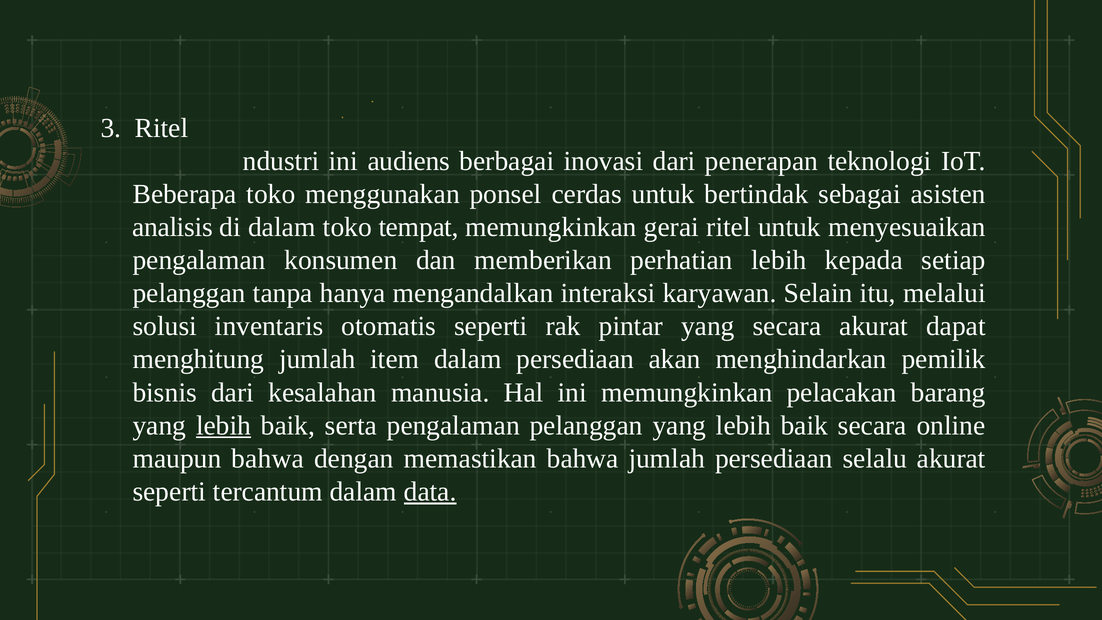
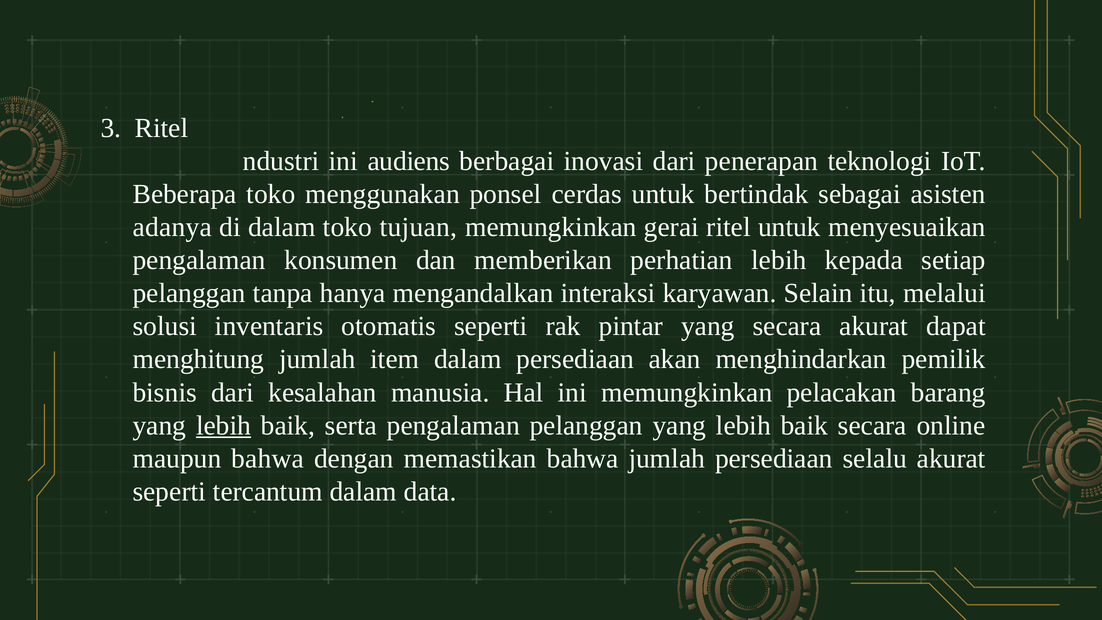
analisis: analisis -> adanya
tempat: tempat -> tujuan
data underline: present -> none
